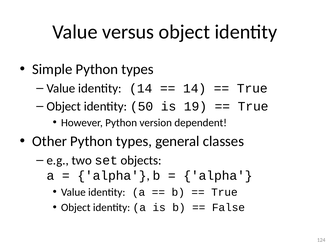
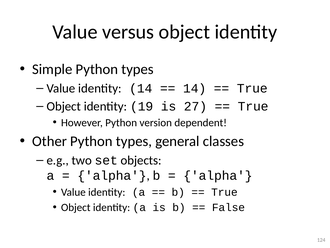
50: 50 -> 19
19: 19 -> 27
